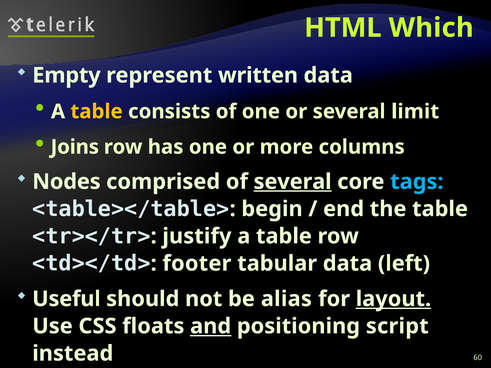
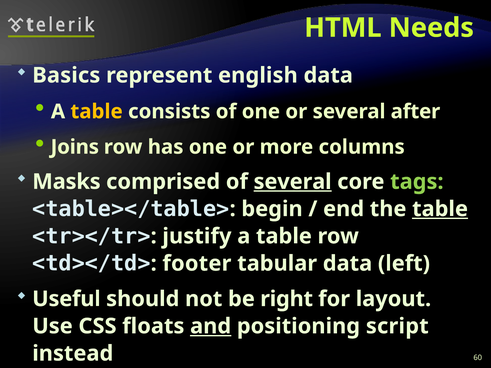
Which: Which -> Needs
Empty: Empty -> Basics
written: written -> english
limit: limit -> after
Nodes: Nodes -> Masks
tags colour: light blue -> light green
table at (440, 209) underline: none -> present
alias: alias -> right
layout underline: present -> none
